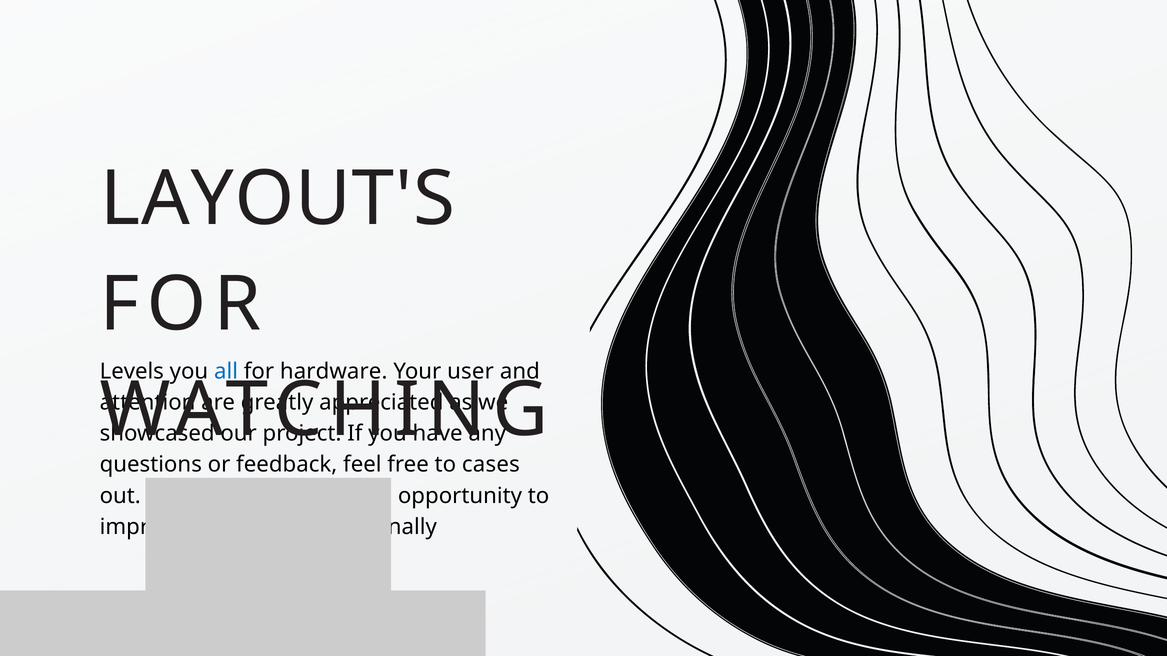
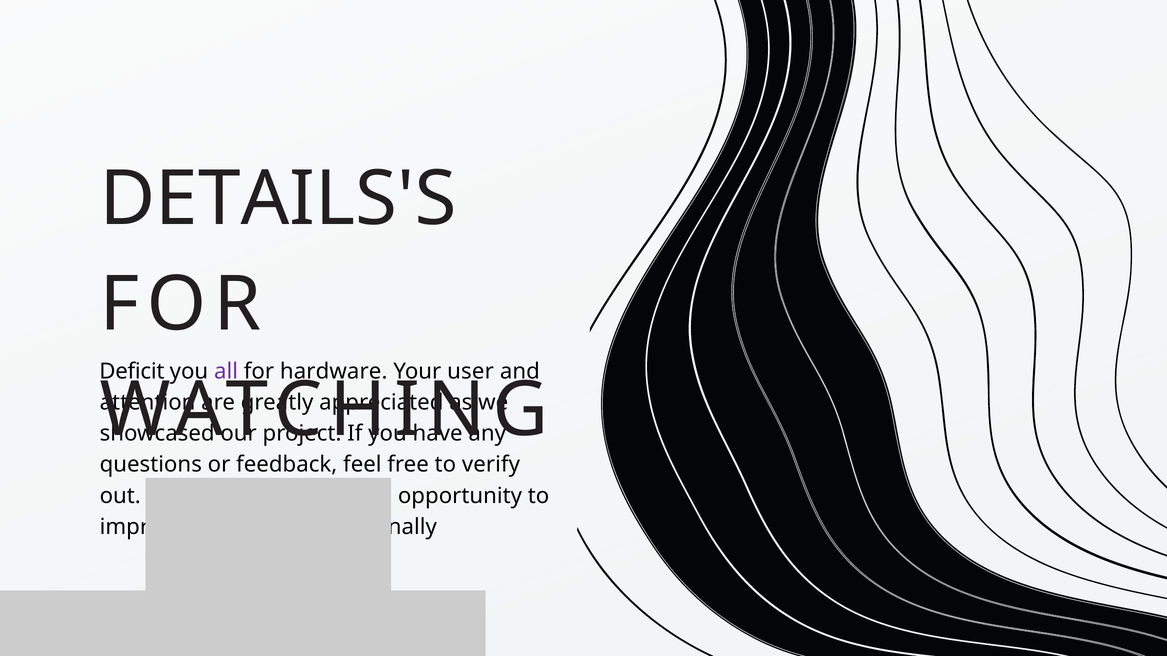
LAYOUT'S: LAYOUT'S -> DETAILS'S
Levels: Levels -> Deficit
all colour: blue -> purple
cases: cases -> verify
